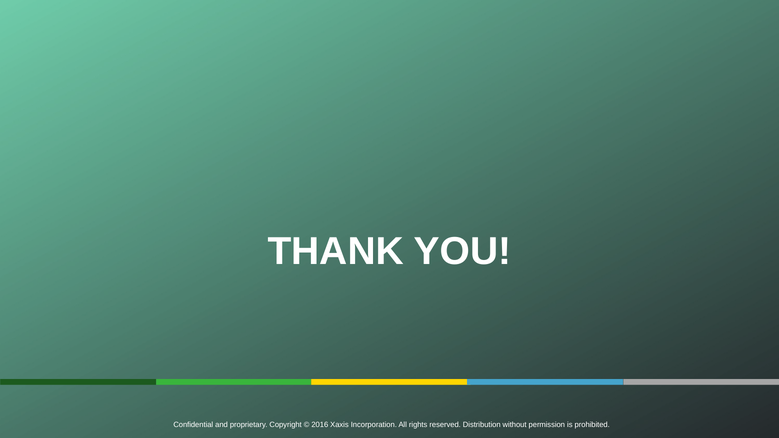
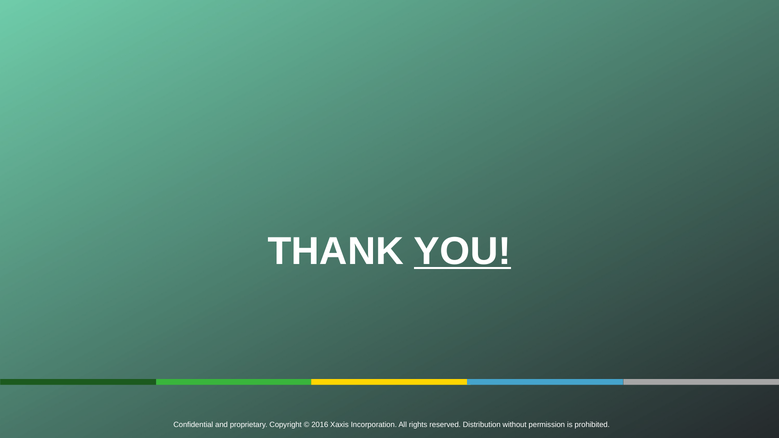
YOU underline: none -> present
